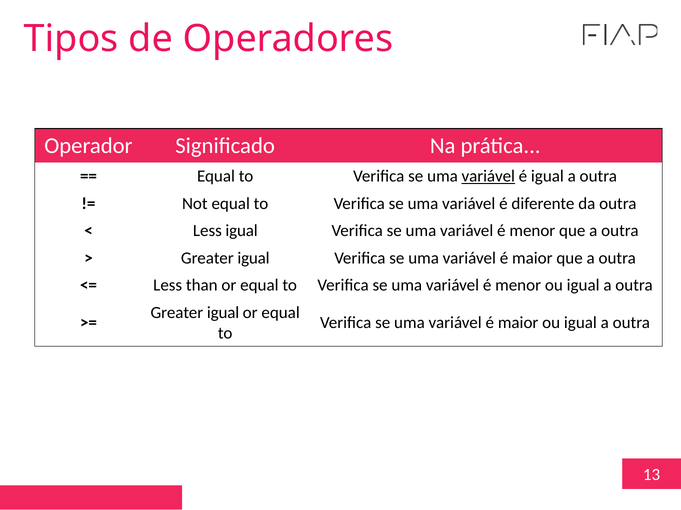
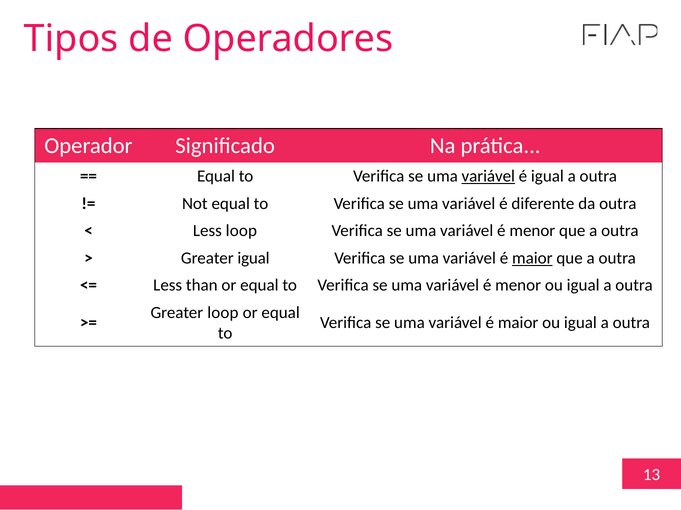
Less igual: igual -> loop
maior at (532, 258) underline: none -> present
igual at (223, 313): igual -> loop
